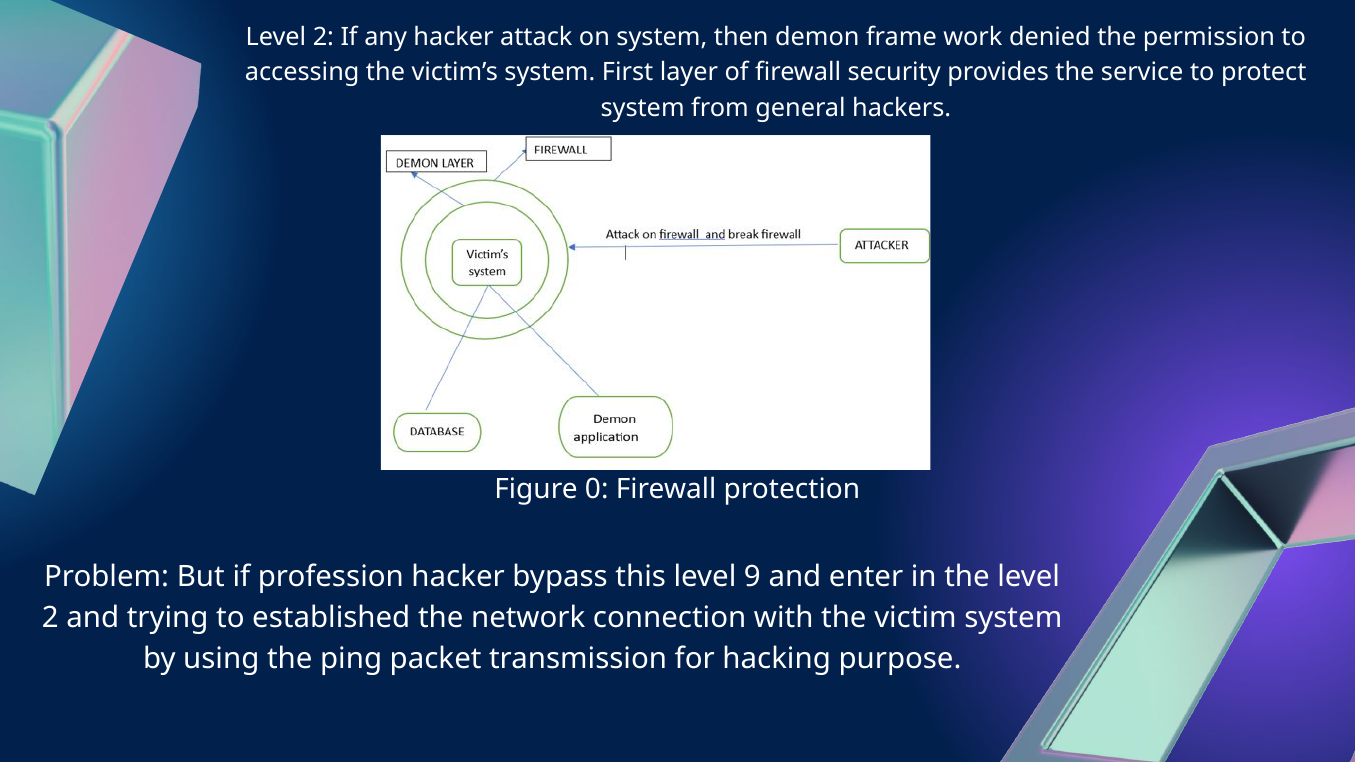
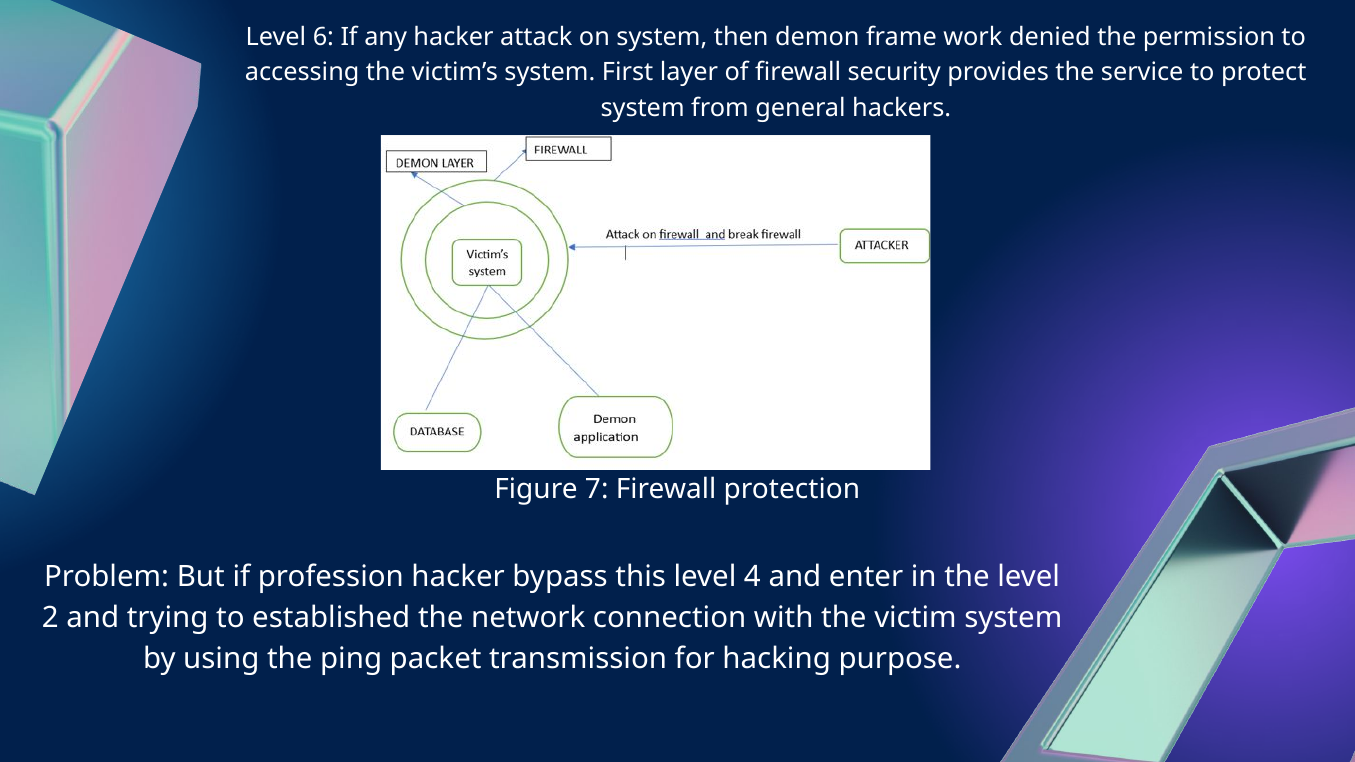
2 at (323, 37): 2 -> 6
0: 0 -> 7
9: 9 -> 4
